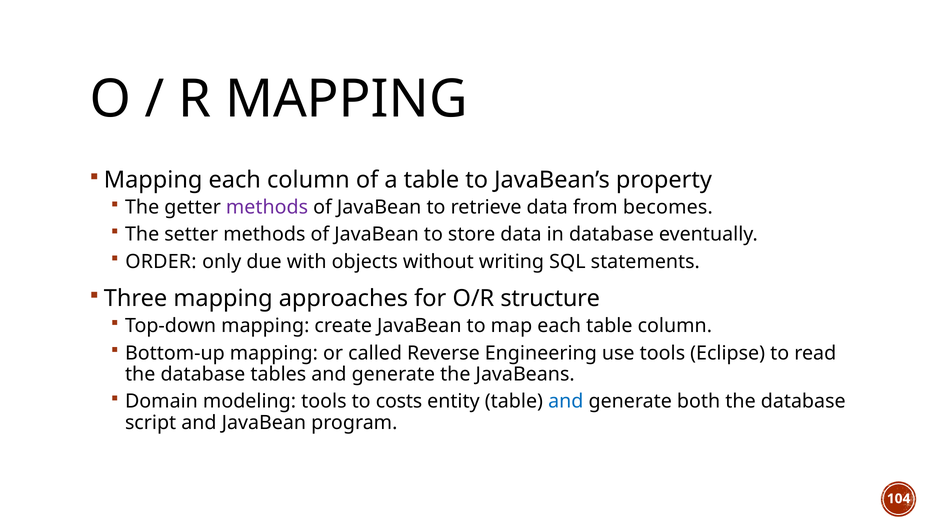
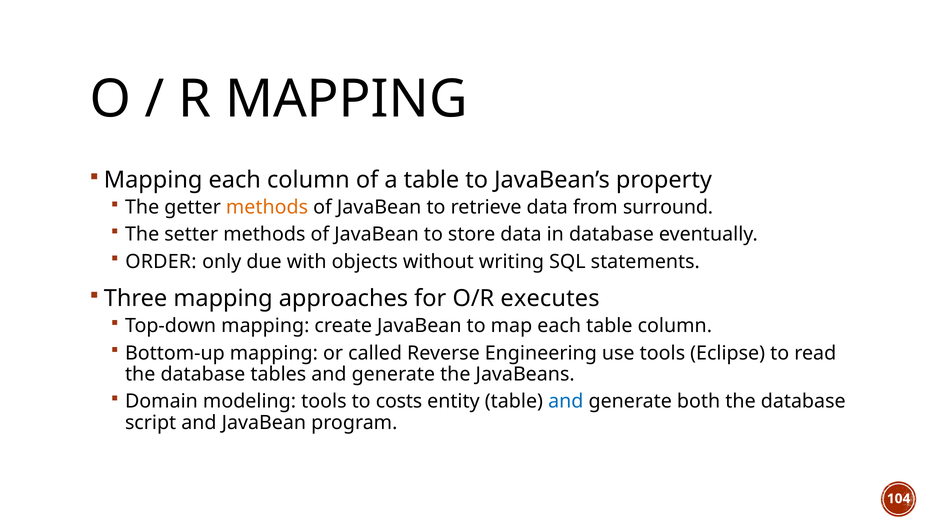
methods at (267, 207) colour: purple -> orange
becomes: becomes -> surround
structure: structure -> executes
